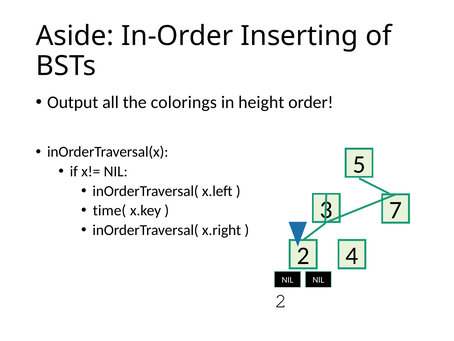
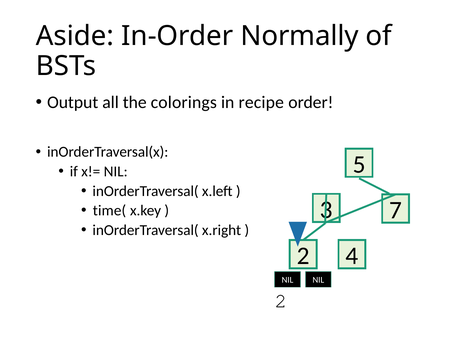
Inserting: Inserting -> Normally
height: height -> recipe
